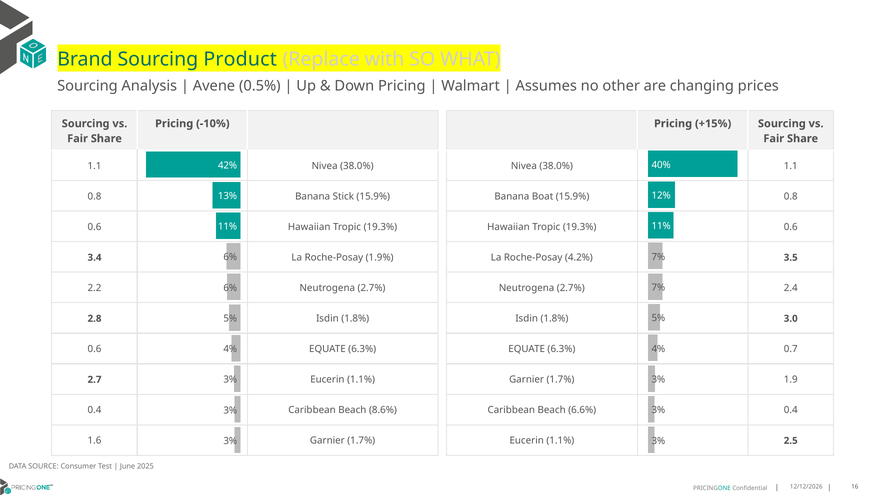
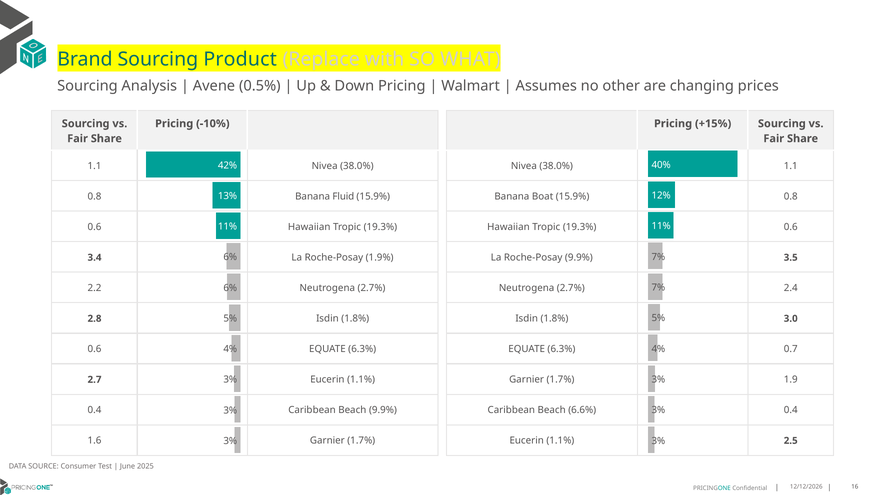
Stick: Stick -> Fluid
Roche-Posay 4.2%: 4.2% -> 9.9%
Beach 8.6%: 8.6% -> 9.9%
